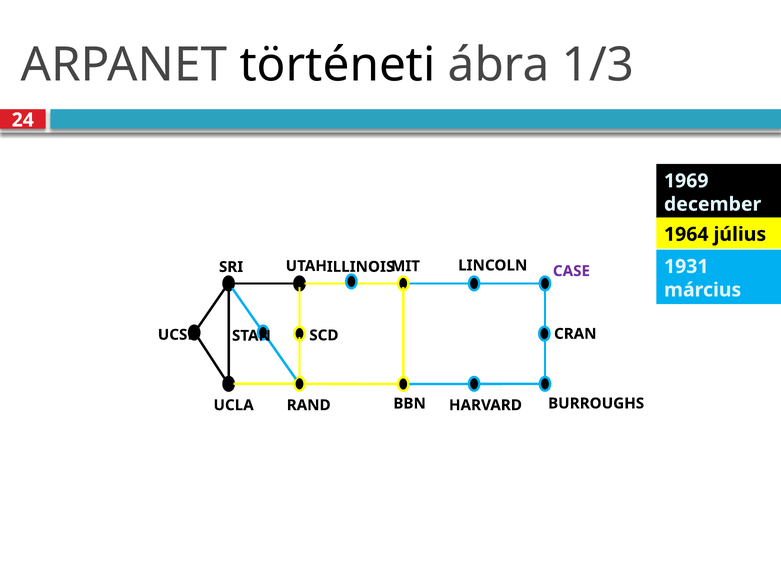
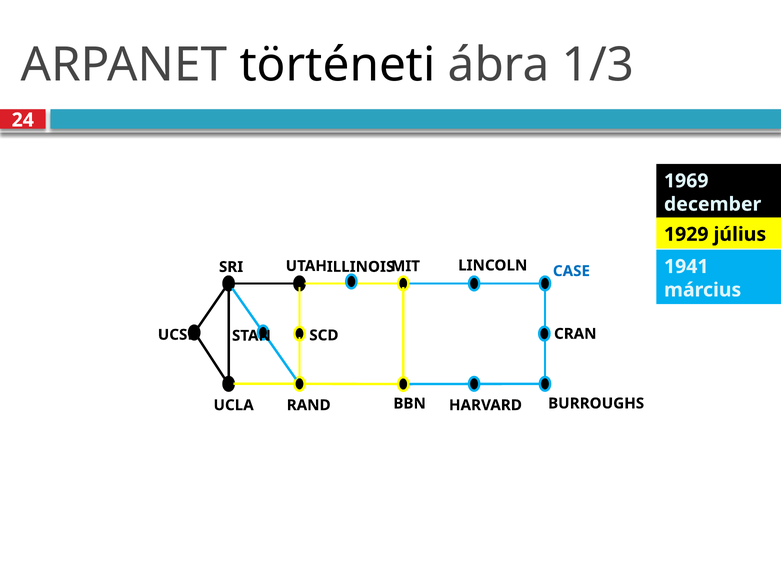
1964: 1964 -> 1929
1931: 1931 -> 1941
CASE colour: purple -> blue
